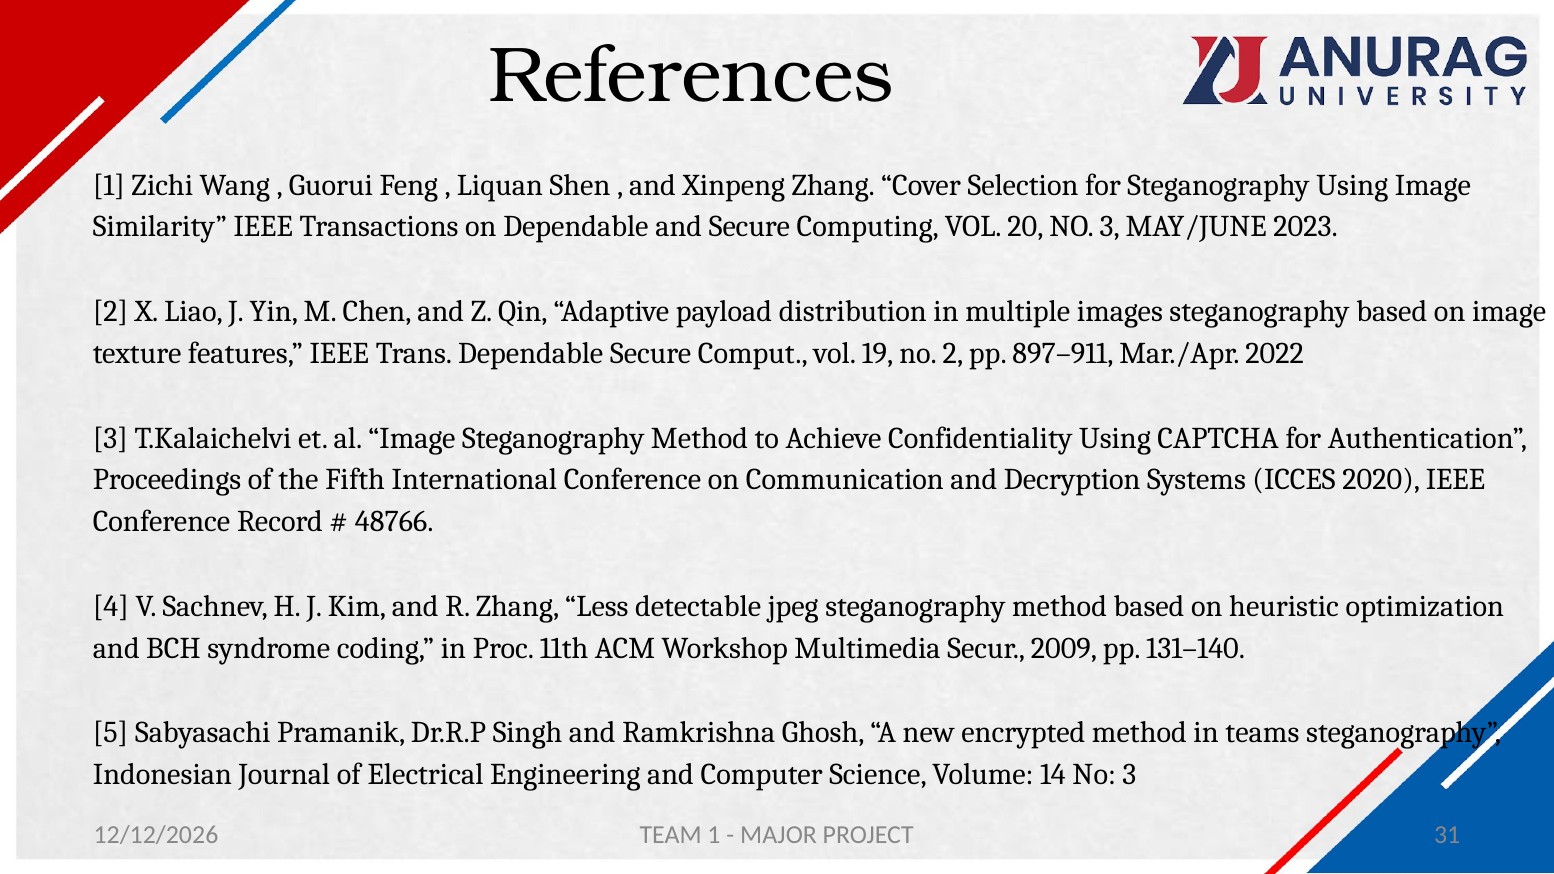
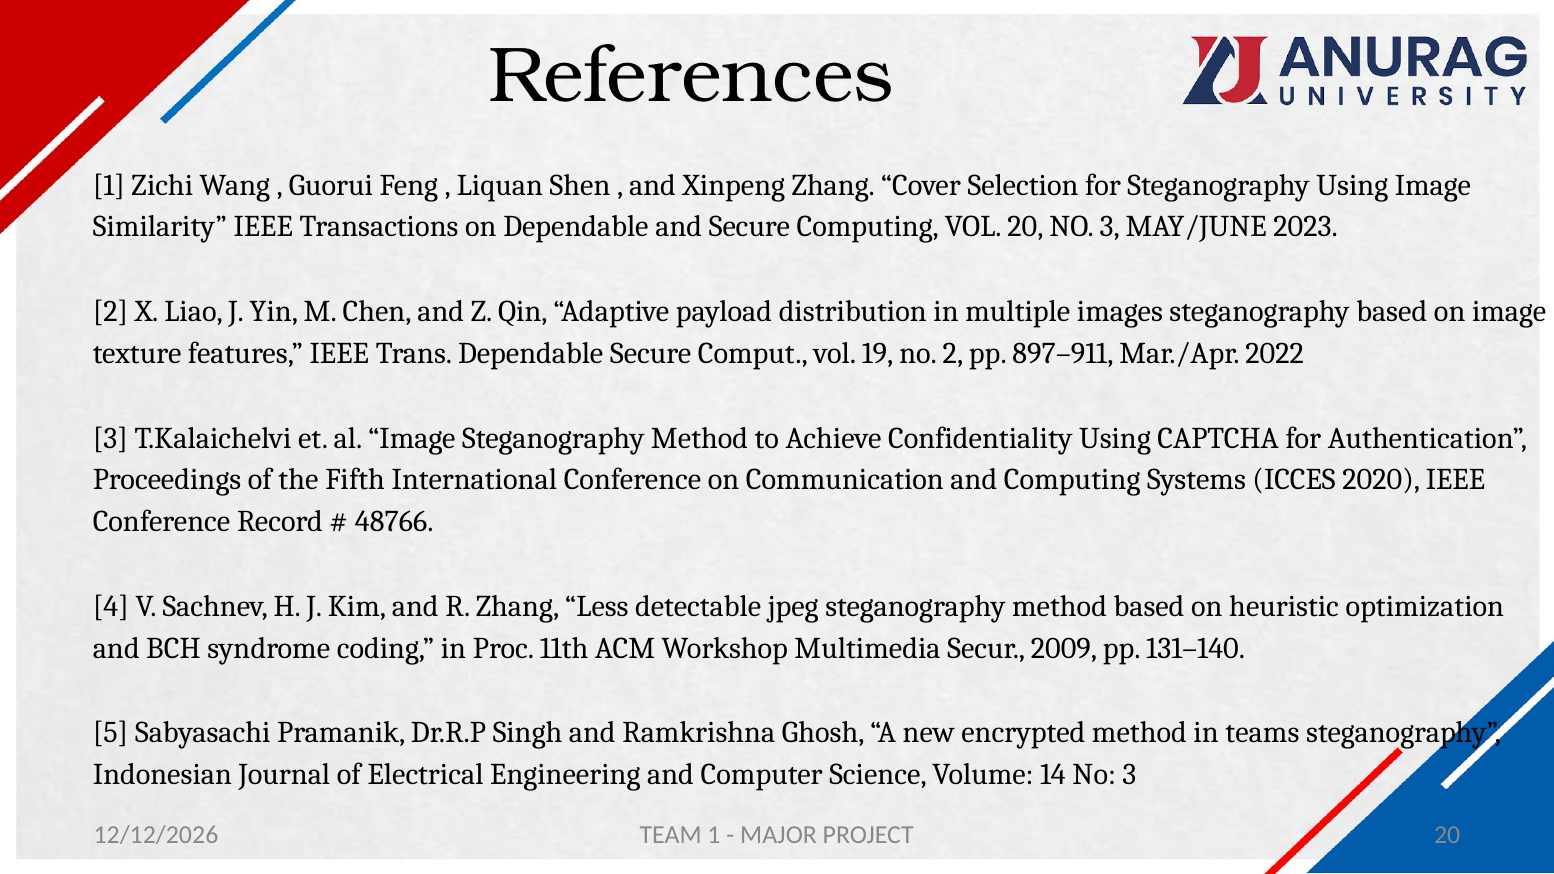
and Decryption: Decryption -> Computing
PROJECT 31: 31 -> 20
